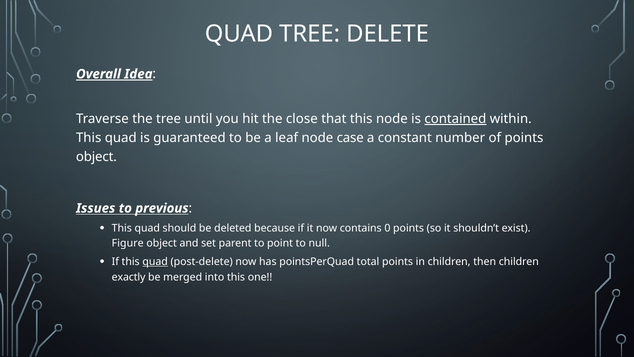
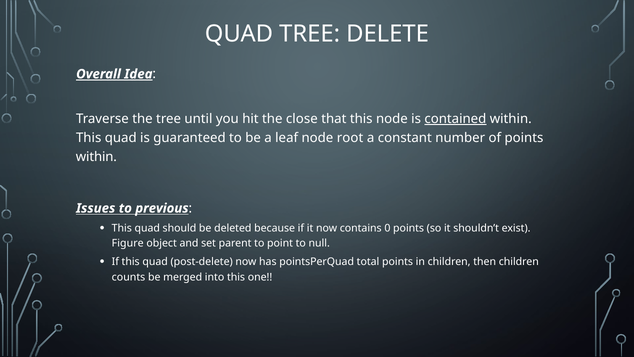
case: case -> root
object at (96, 157): object -> within
quad at (155, 262) underline: present -> none
exactly: exactly -> counts
